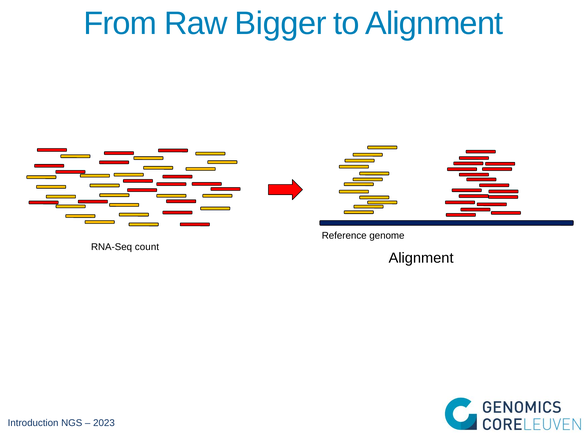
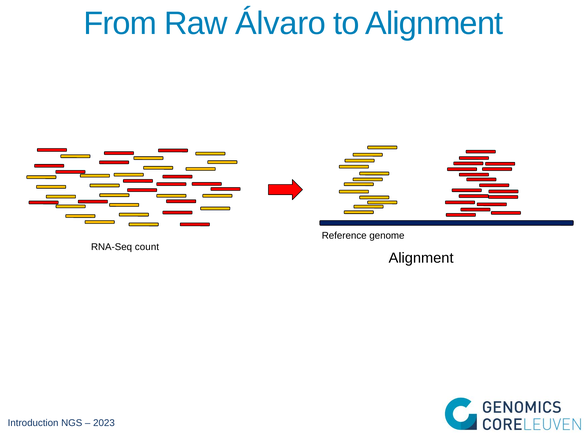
Bigger: Bigger -> Álvaro
